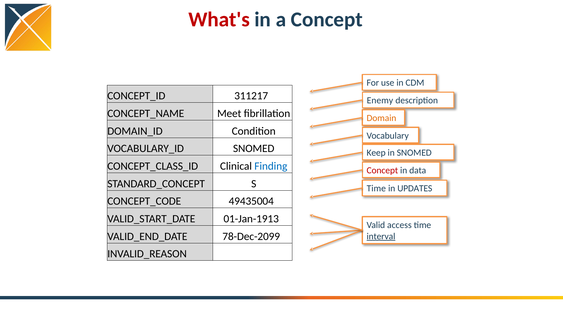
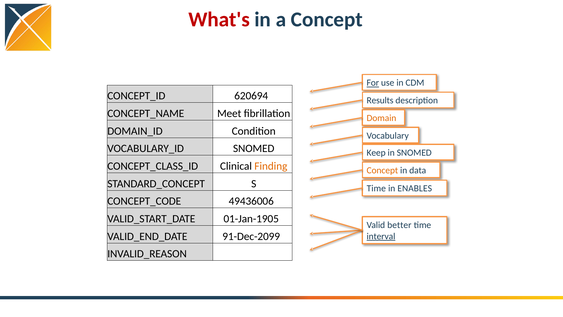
For underline: none -> present
311217: 311217 -> 620694
Enemy: Enemy -> Results
Finding colour: blue -> orange
Concept at (382, 170) colour: red -> orange
UPDATES: UPDATES -> ENABLES
49435004: 49435004 -> 49436006
01-Jan-1913: 01-Jan-1913 -> 01-Jan-1905
access: access -> better
78-Dec-2099: 78-Dec-2099 -> 91-Dec-2099
